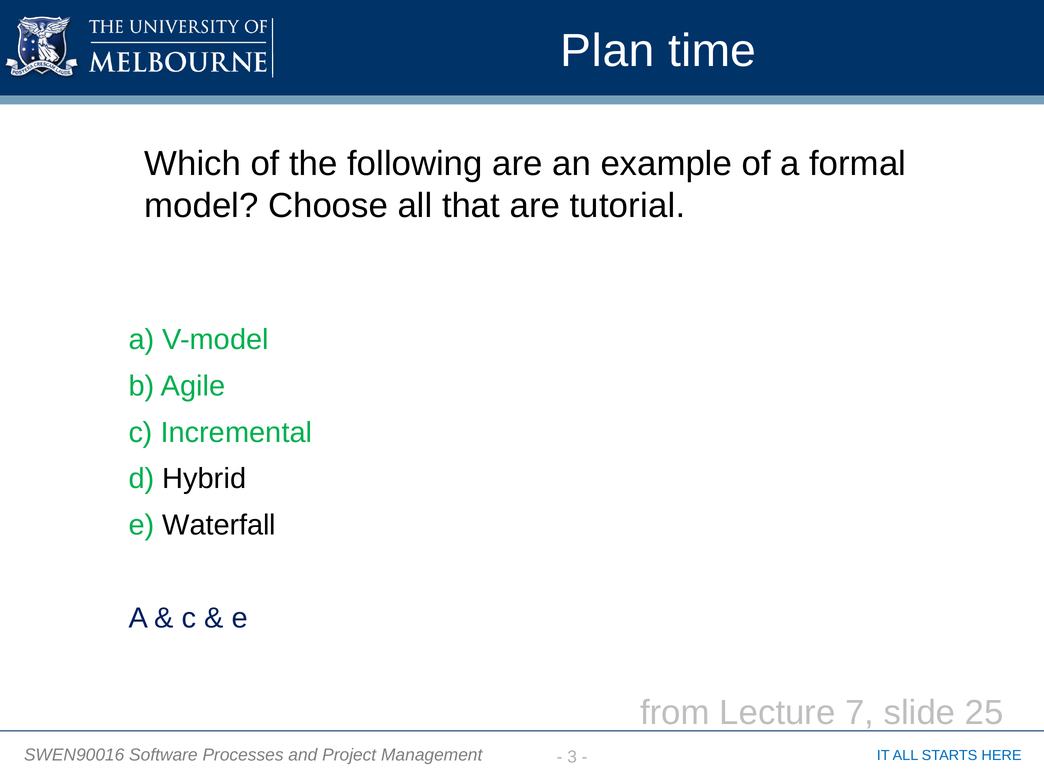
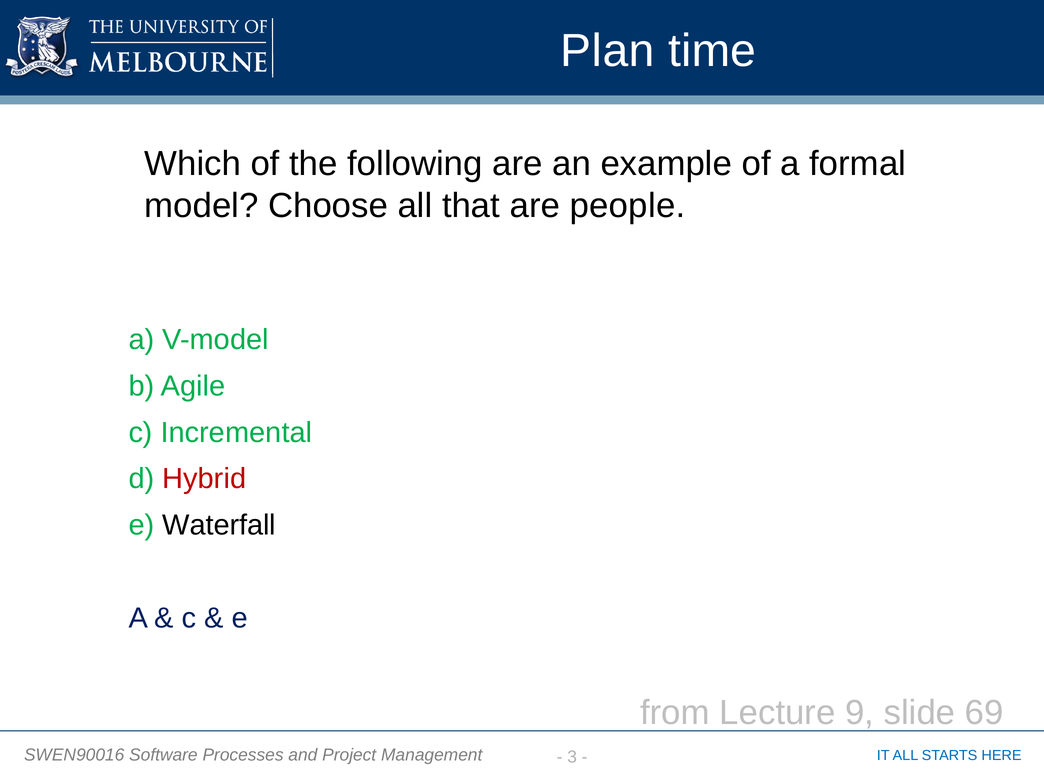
tutorial: tutorial -> people
Hybrid colour: black -> red
7: 7 -> 9
25: 25 -> 69
